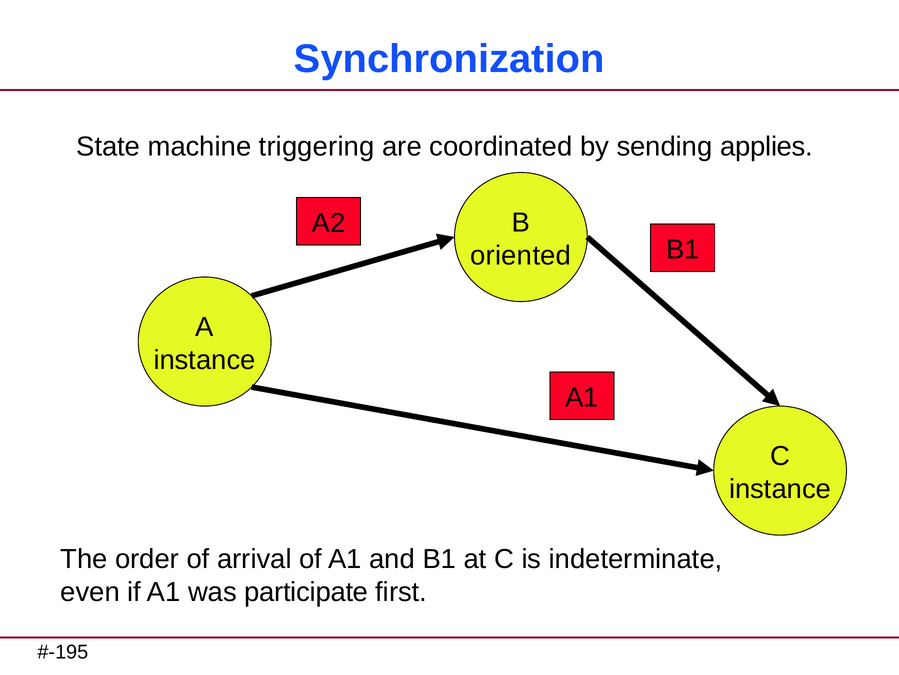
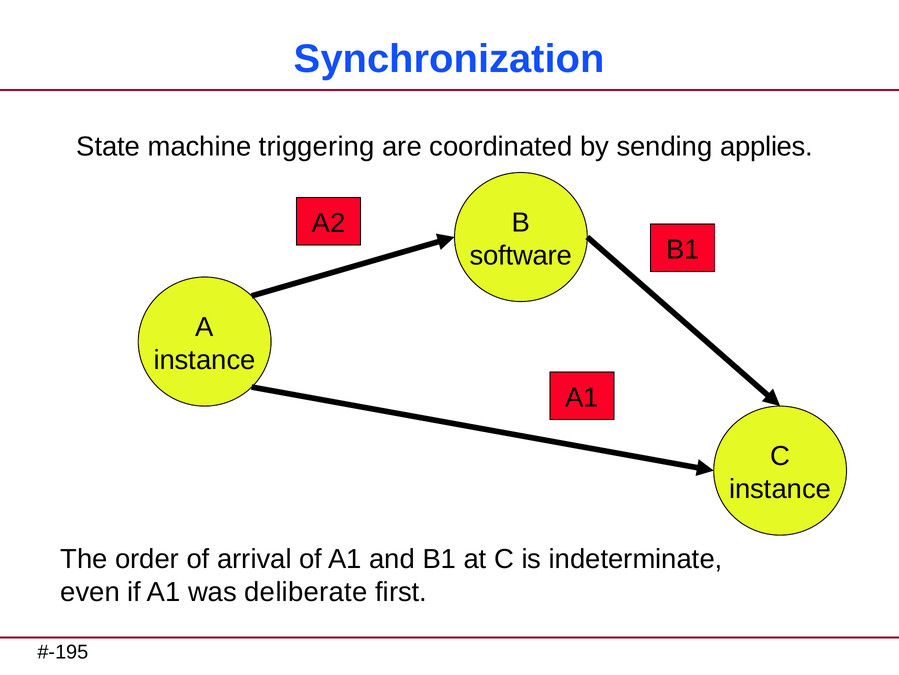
oriented: oriented -> software
participate: participate -> deliberate
